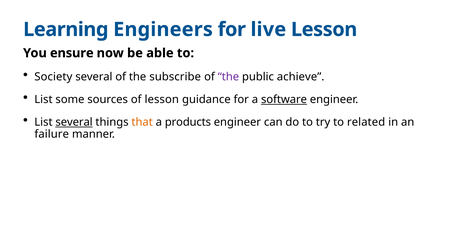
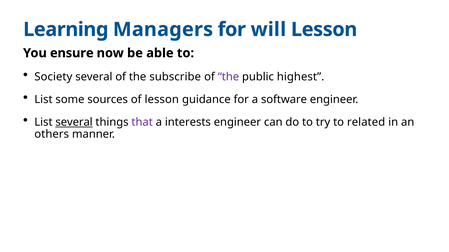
Engineers: Engineers -> Managers
live: live -> will
achieve: achieve -> highest
software underline: present -> none
that colour: orange -> purple
products: products -> interests
failure: failure -> others
